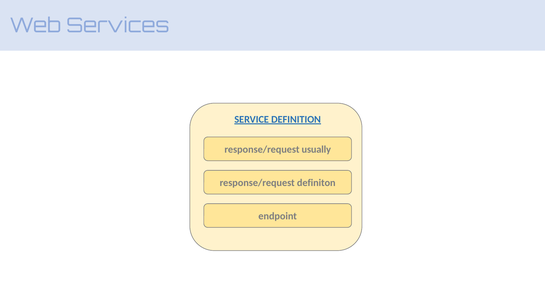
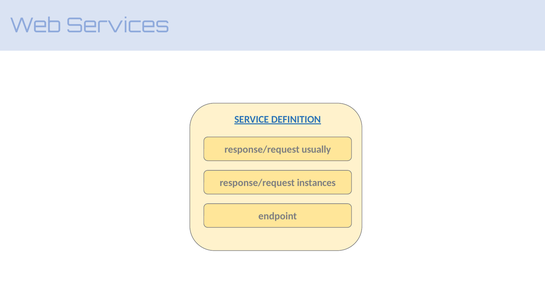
definiton: definiton -> instances
